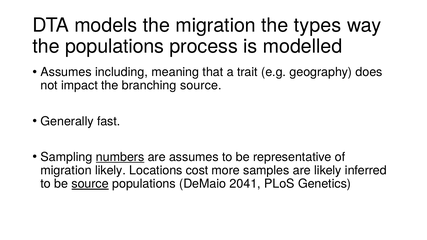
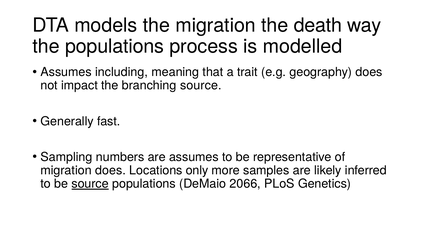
types: types -> death
numbers underline: present -> none
migration likely: likely -> does
cost: cost -> only
2041: 2041 -> 2066
